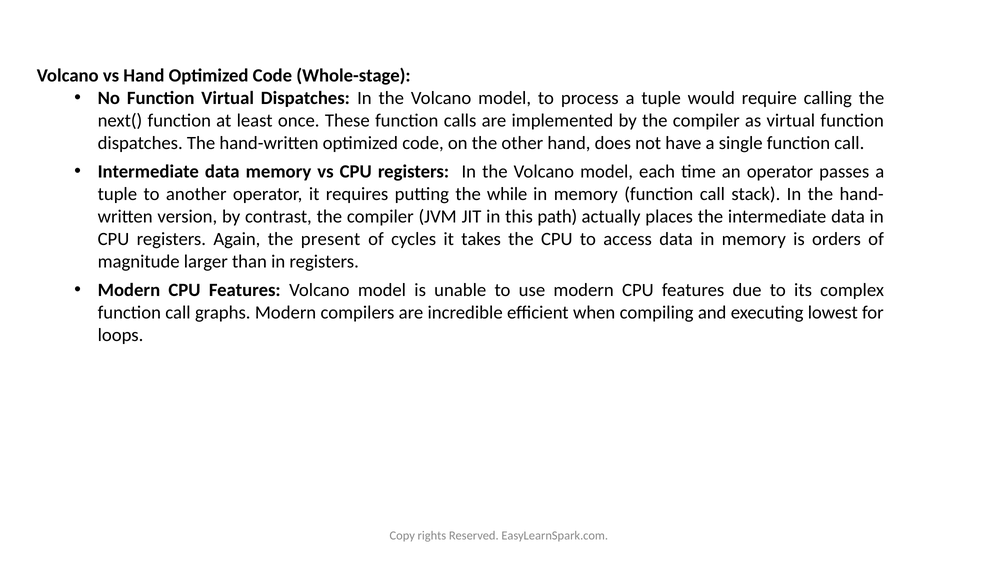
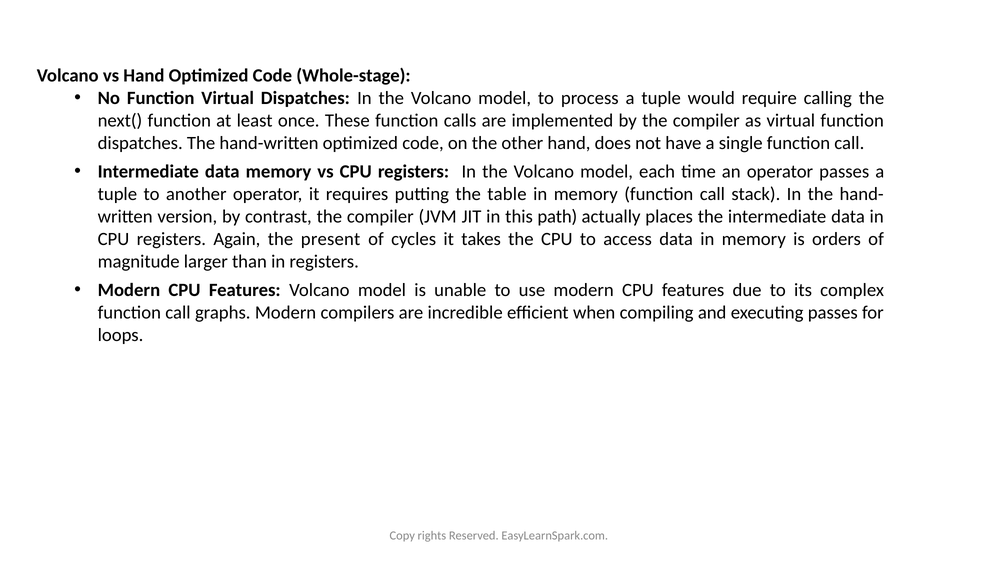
while: while -> table
executing lowest: lowest -> passes
